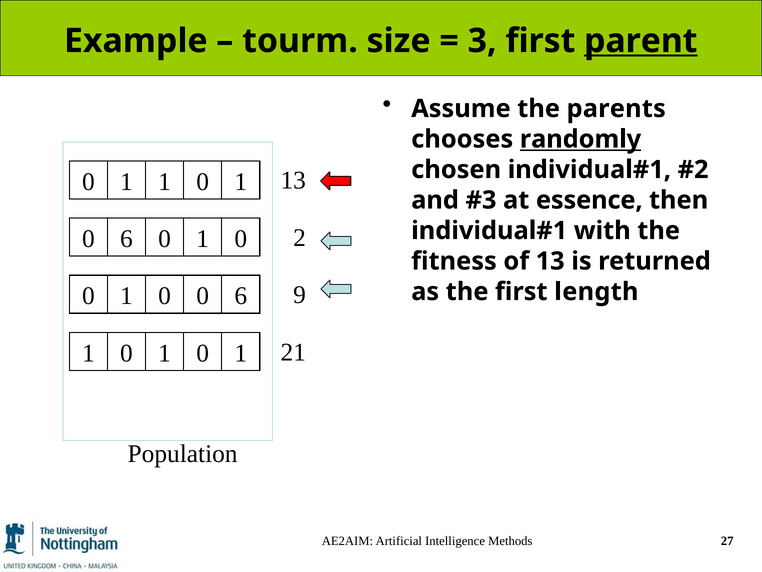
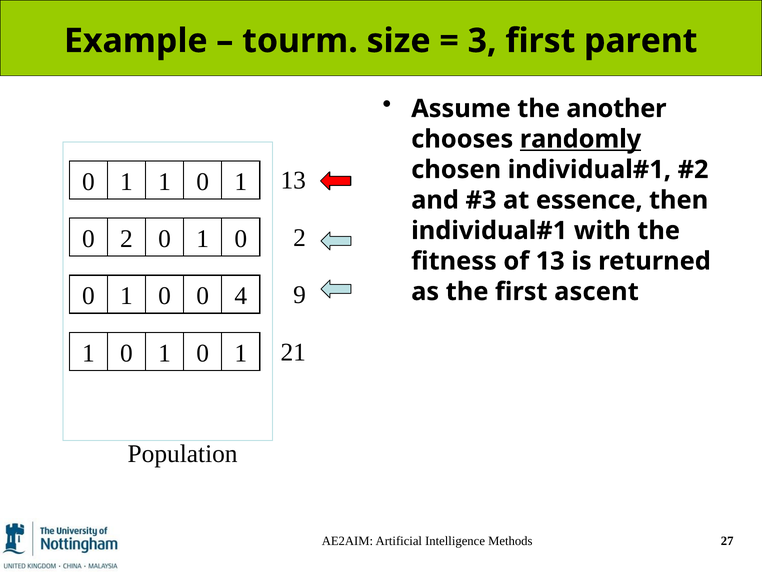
parent underline: present -> none
parents: parents -> another
6 at (126, 239): 6 -> 2
0 0 6: 6 -> 4
length: length -> ascent
